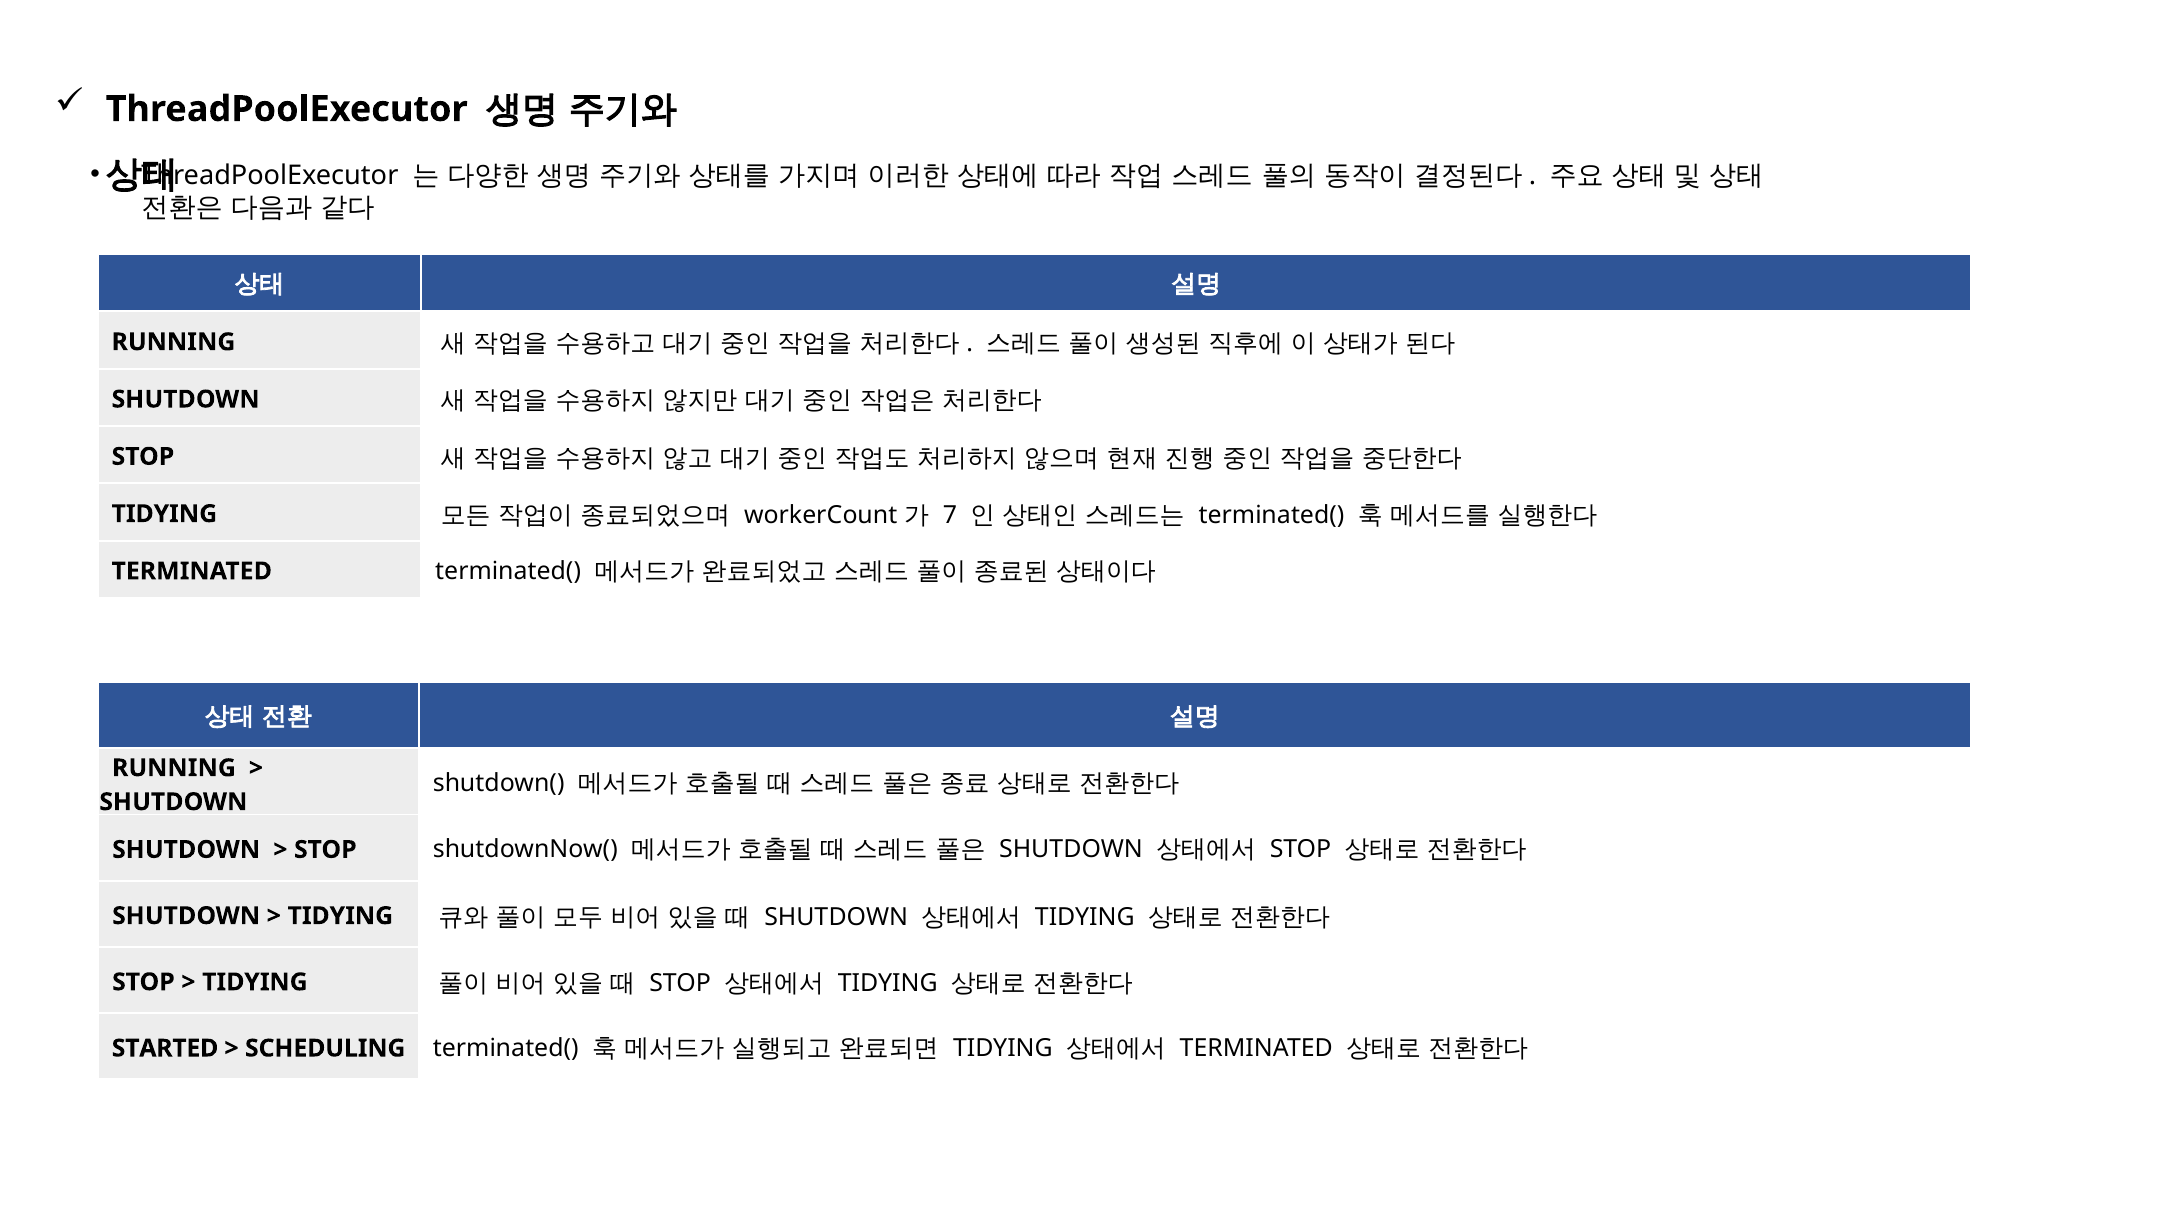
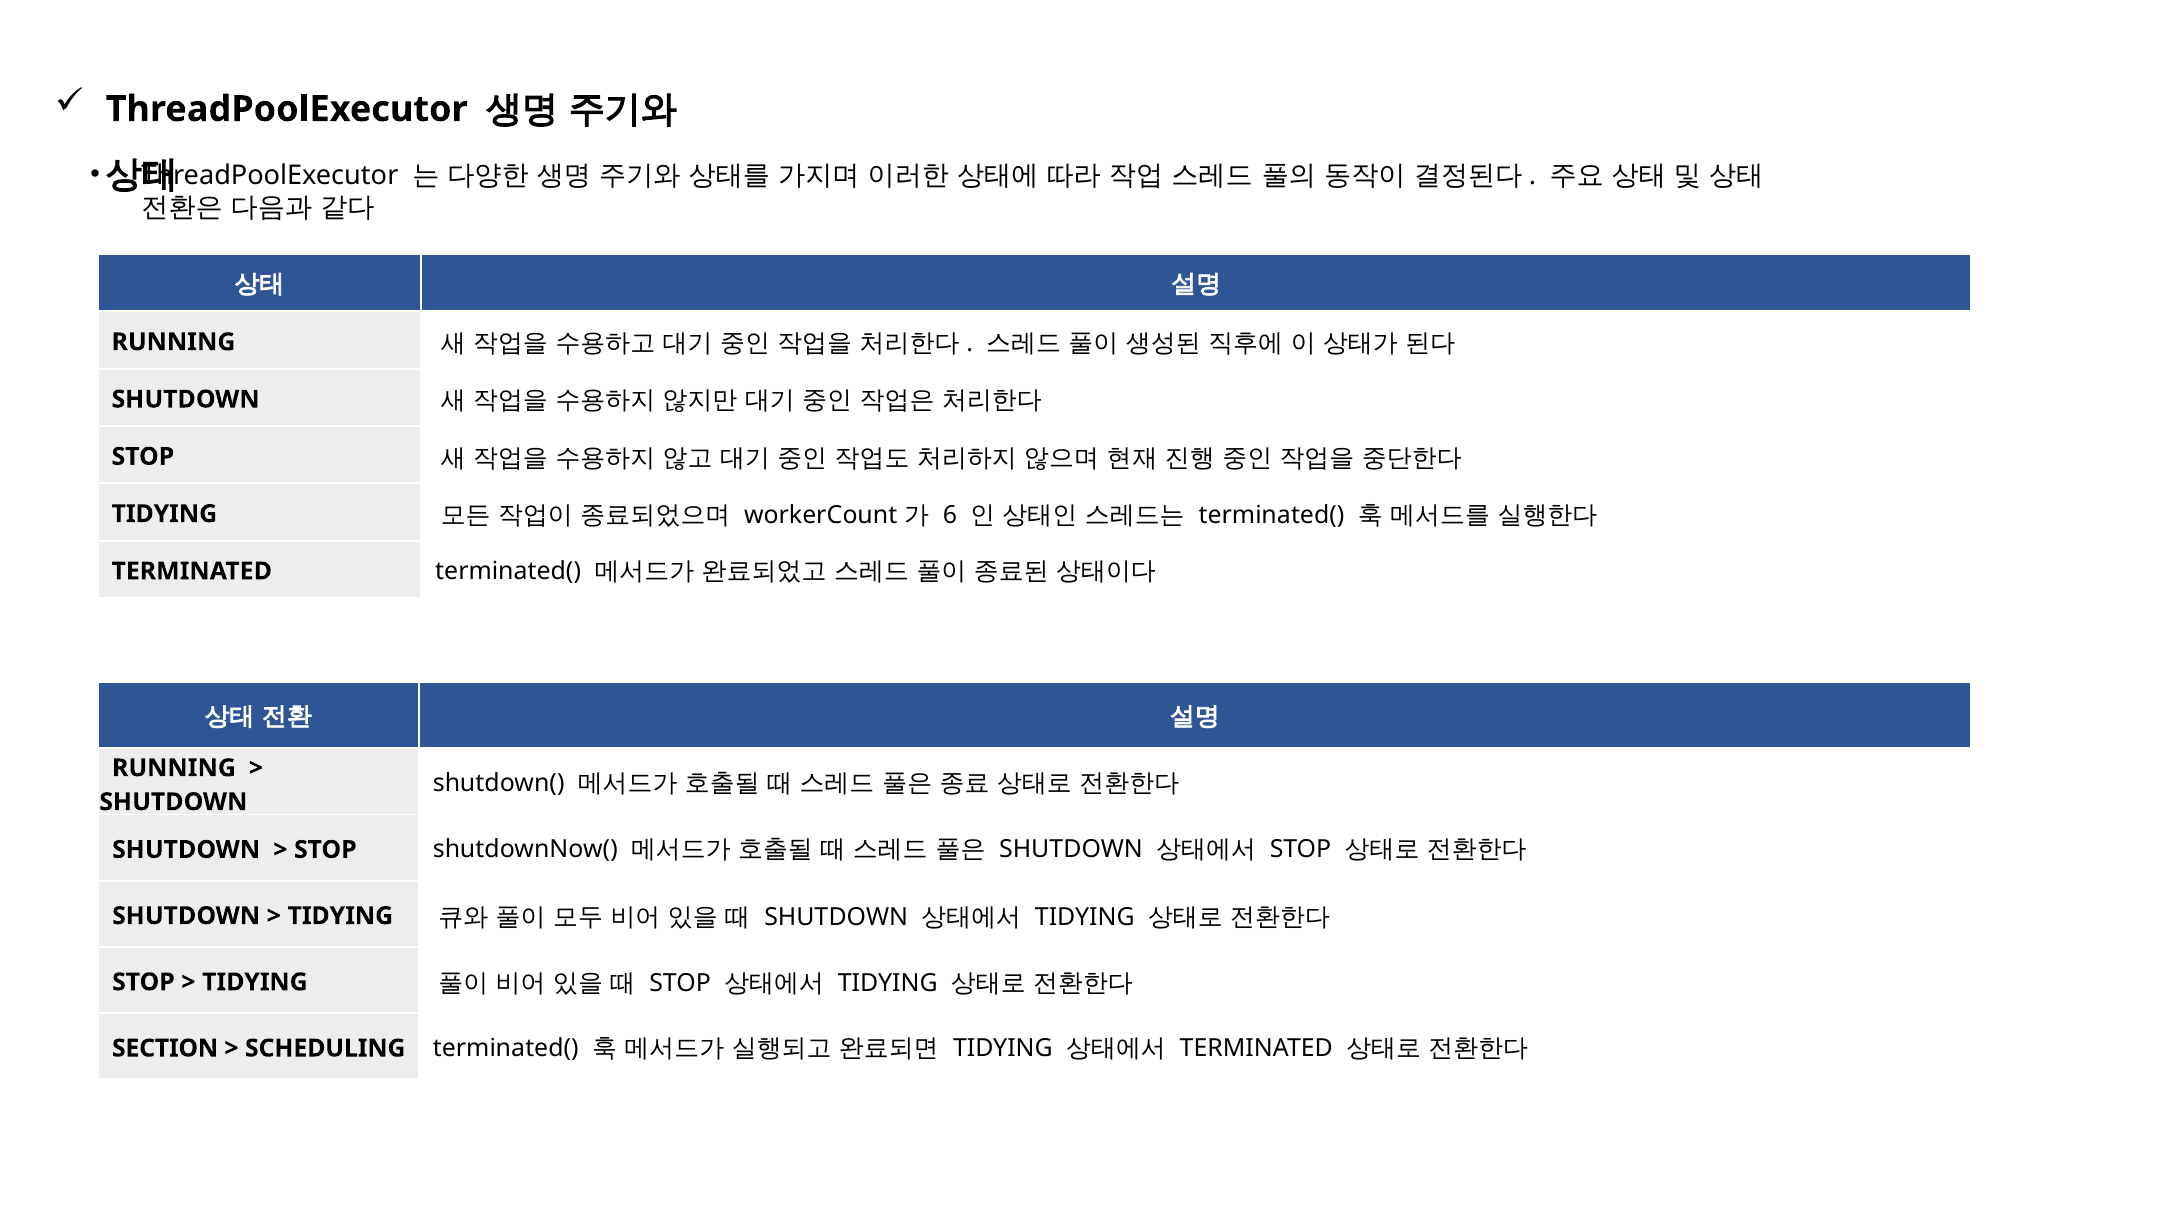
7: 7 -> 6
STARTED: STARTED -> SECTION
